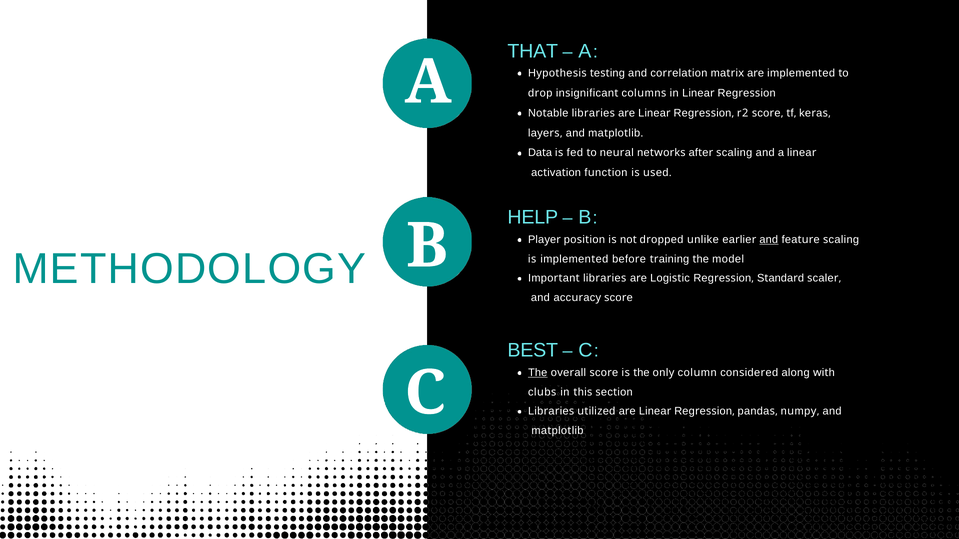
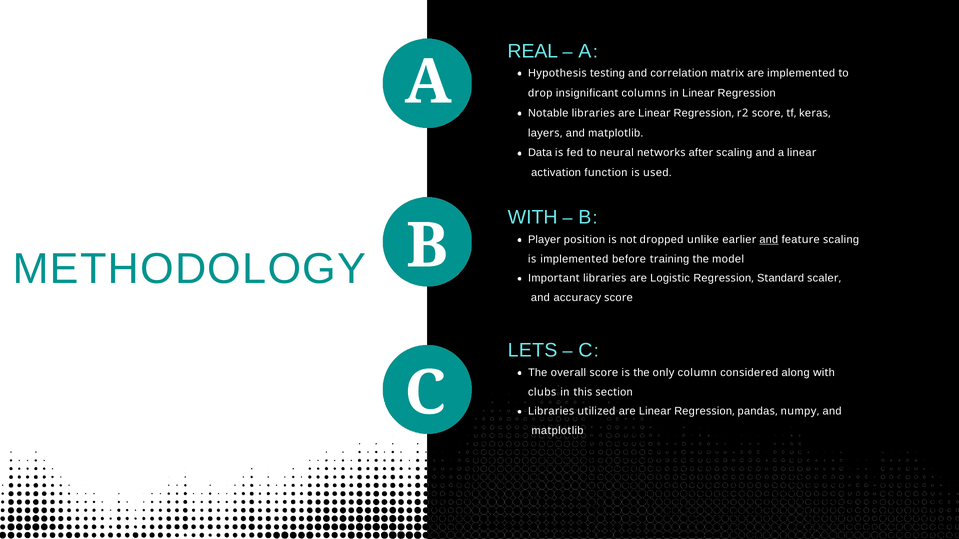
THAT: THAT -> REAL
HELP: HELP -> WITH
BEST: BEST -> LETS
The underline: present -> none
